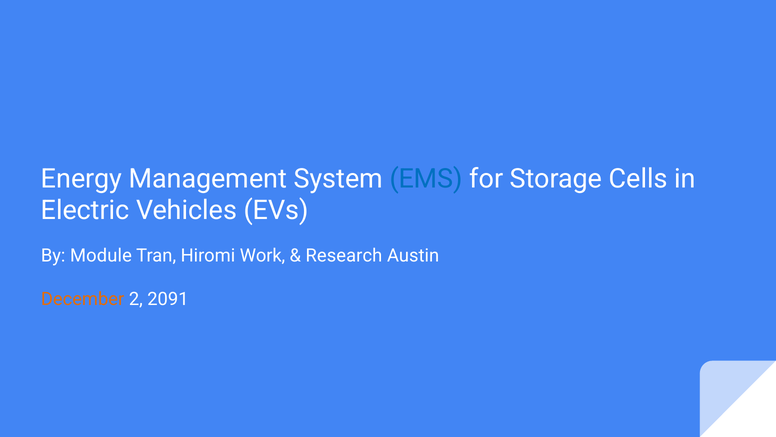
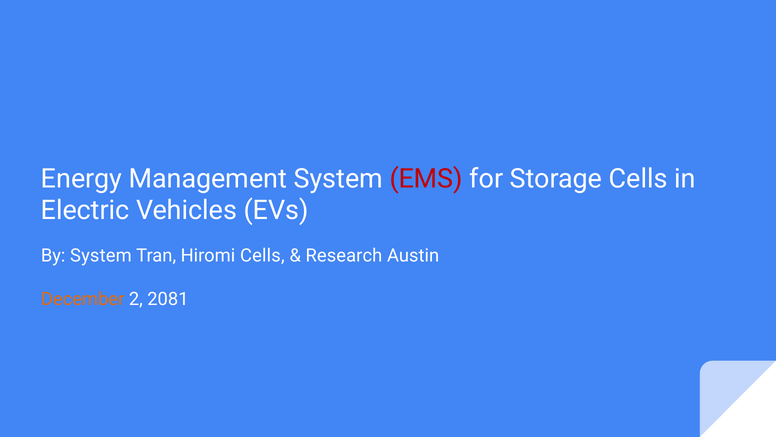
EMS colour: blue -> red
By Module: Module -> System
Hiromi Work: Work -> Cells
2091: 2091 -> 2081
